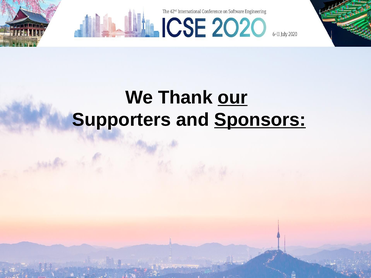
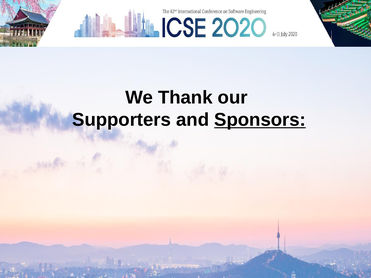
our underline: present -> none
